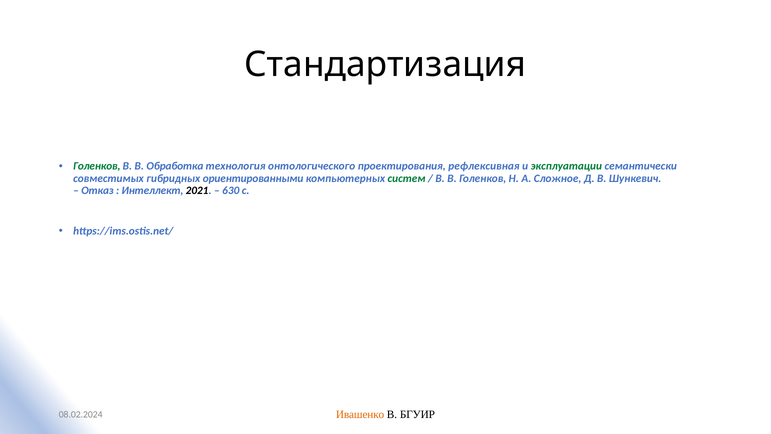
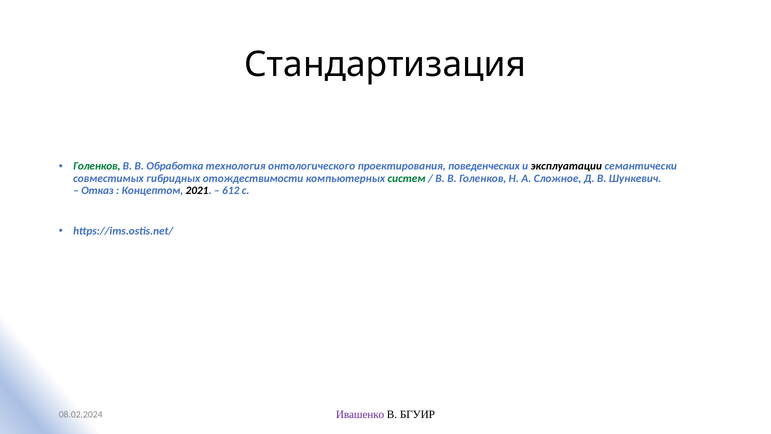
рефлексивная: рефлексивная -> поведенческих
эксплуатации colour: green -> black
ориентированными: ориентированными -> отождествимости
Интеллект: Интеллект -> Концептом
630: 630 -> 612
Ивашенко colour: orange -> purple
